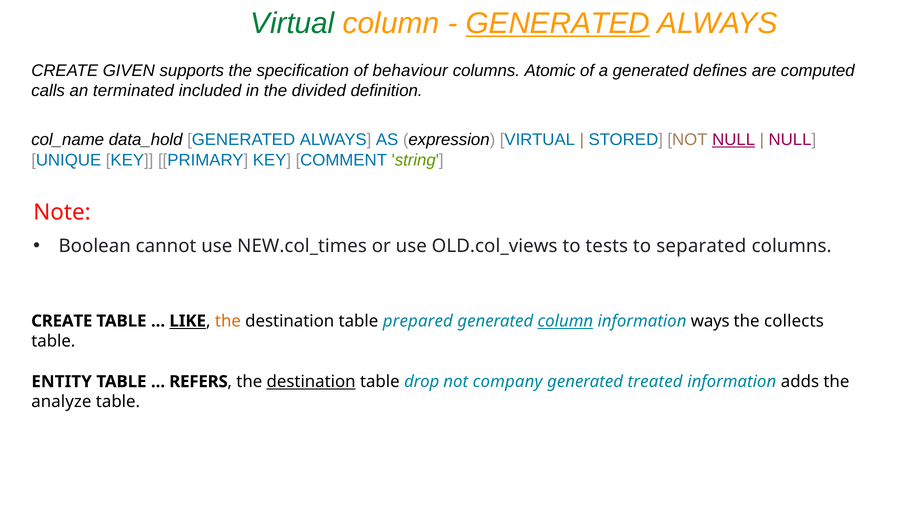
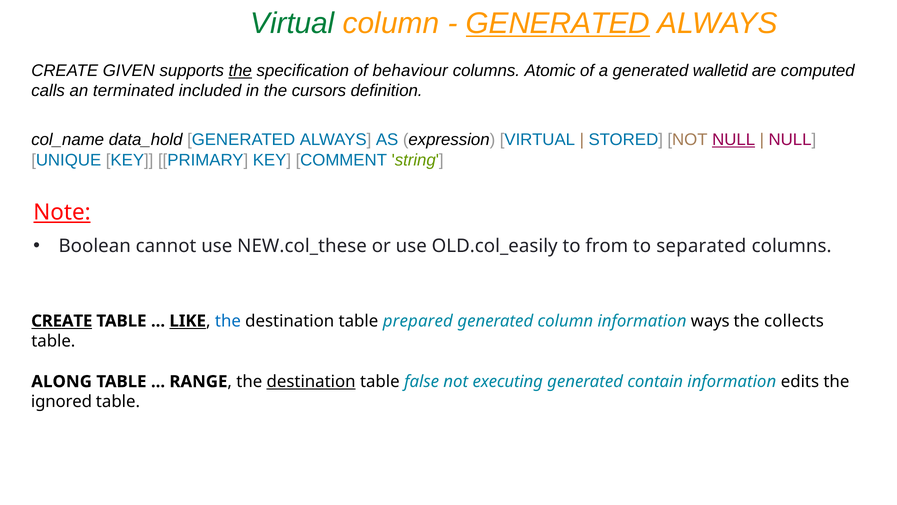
the at (240, 71) underline: none -> present
defines: defines -> walletid
divided: divided -> cursors
Note underline: none -> present
NEW.col_times: NEW.col_times -> NEW.col_these
OLD.col_views: OLD.col_views -> OLD.col_easily
tests: tests -> from
CREATE at (62, 321) underline: none -> present
the at (228, 321) colour: orange -> blue
column at (565, 321) underline: present -> none
ENTITY: ENTITY -> ALONG
REFERS: REFERS -> RANGE
drop: drop -> false
company: company -> executing
treated: treated -> contain
adds: adds -> edits
analyze: analyze -> ignored
